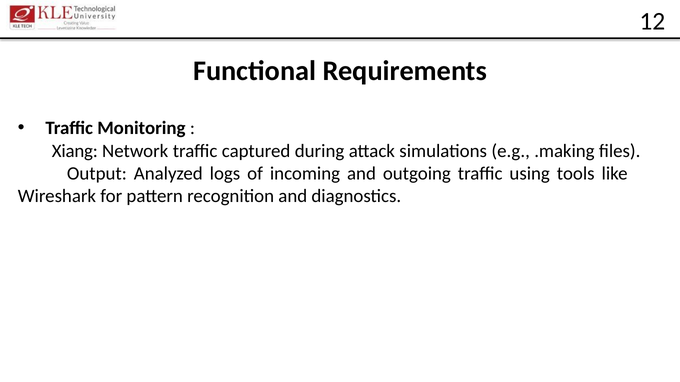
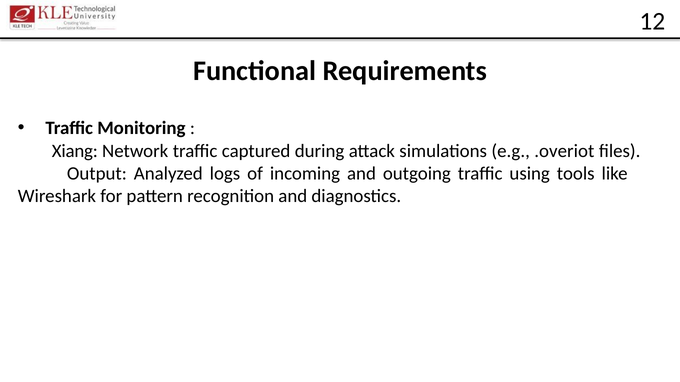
.making: .making -> .overiot
